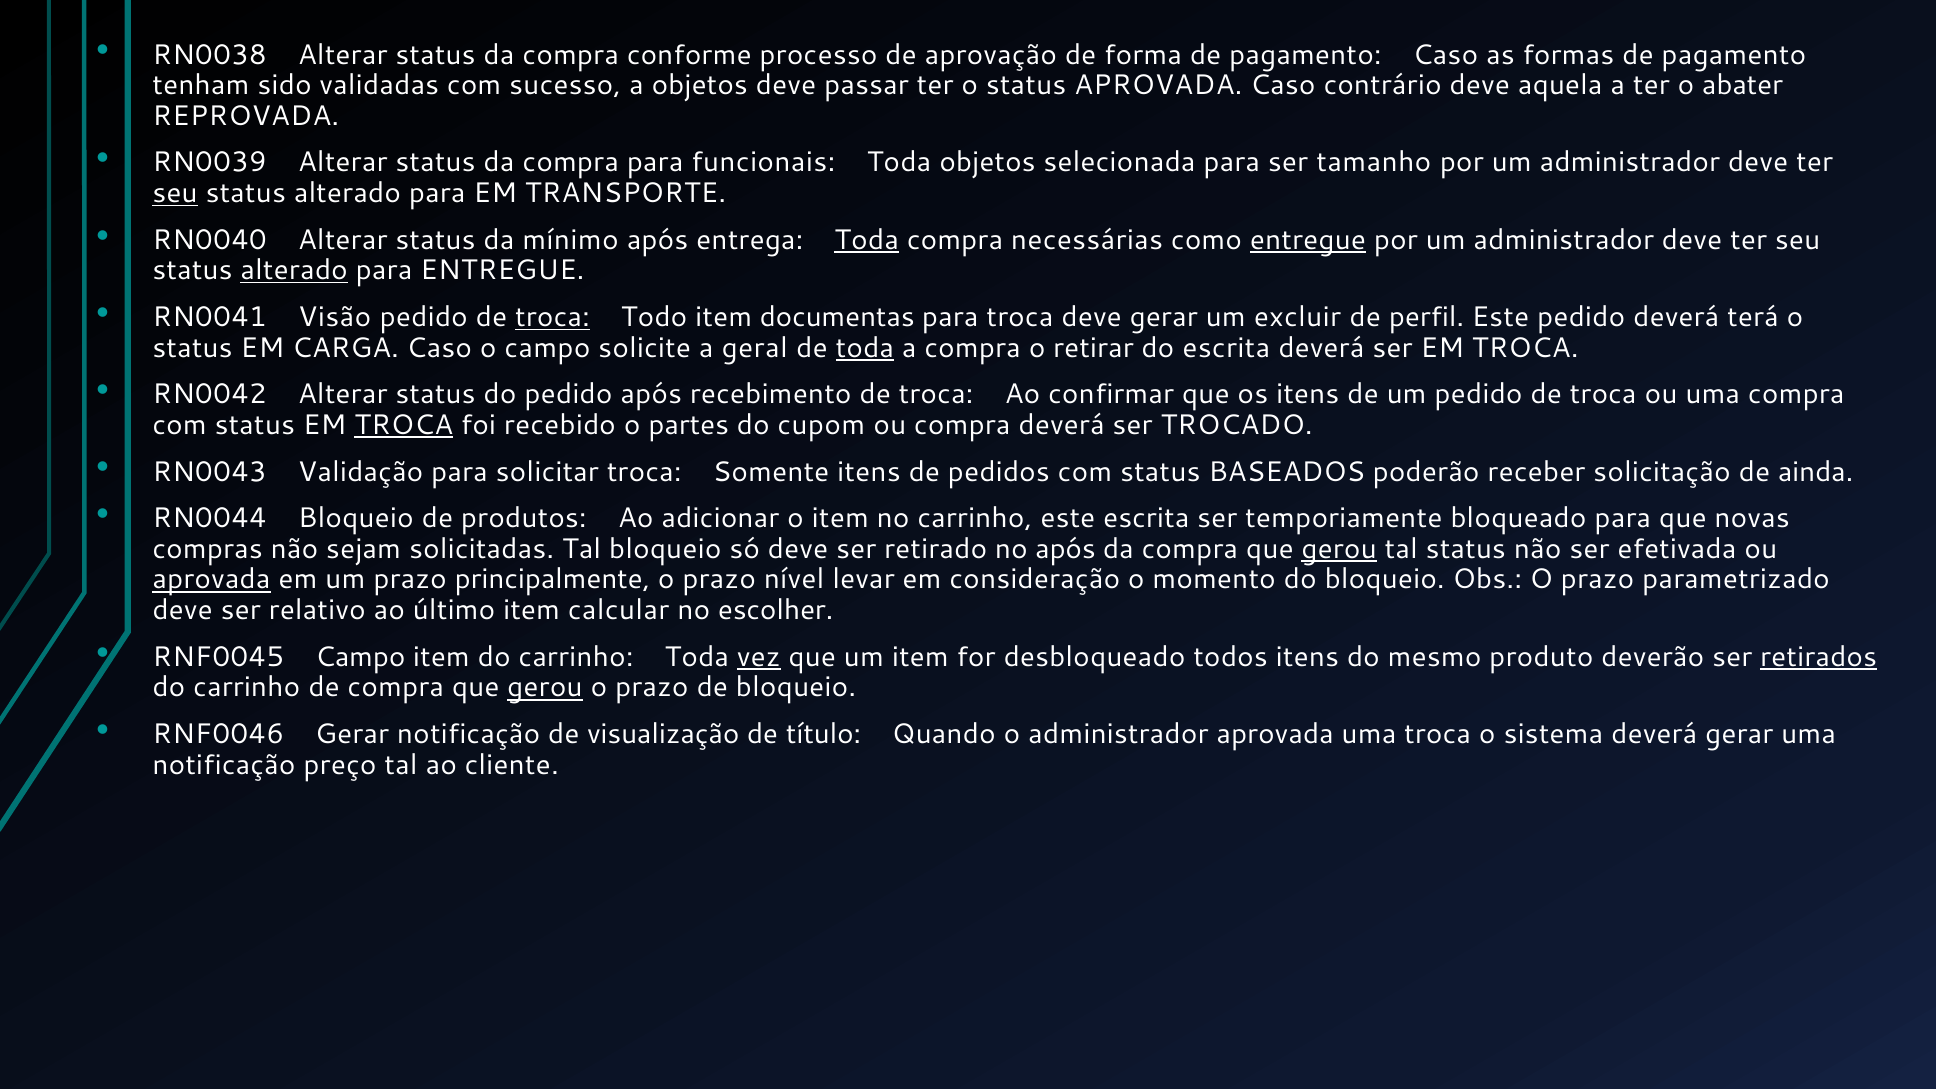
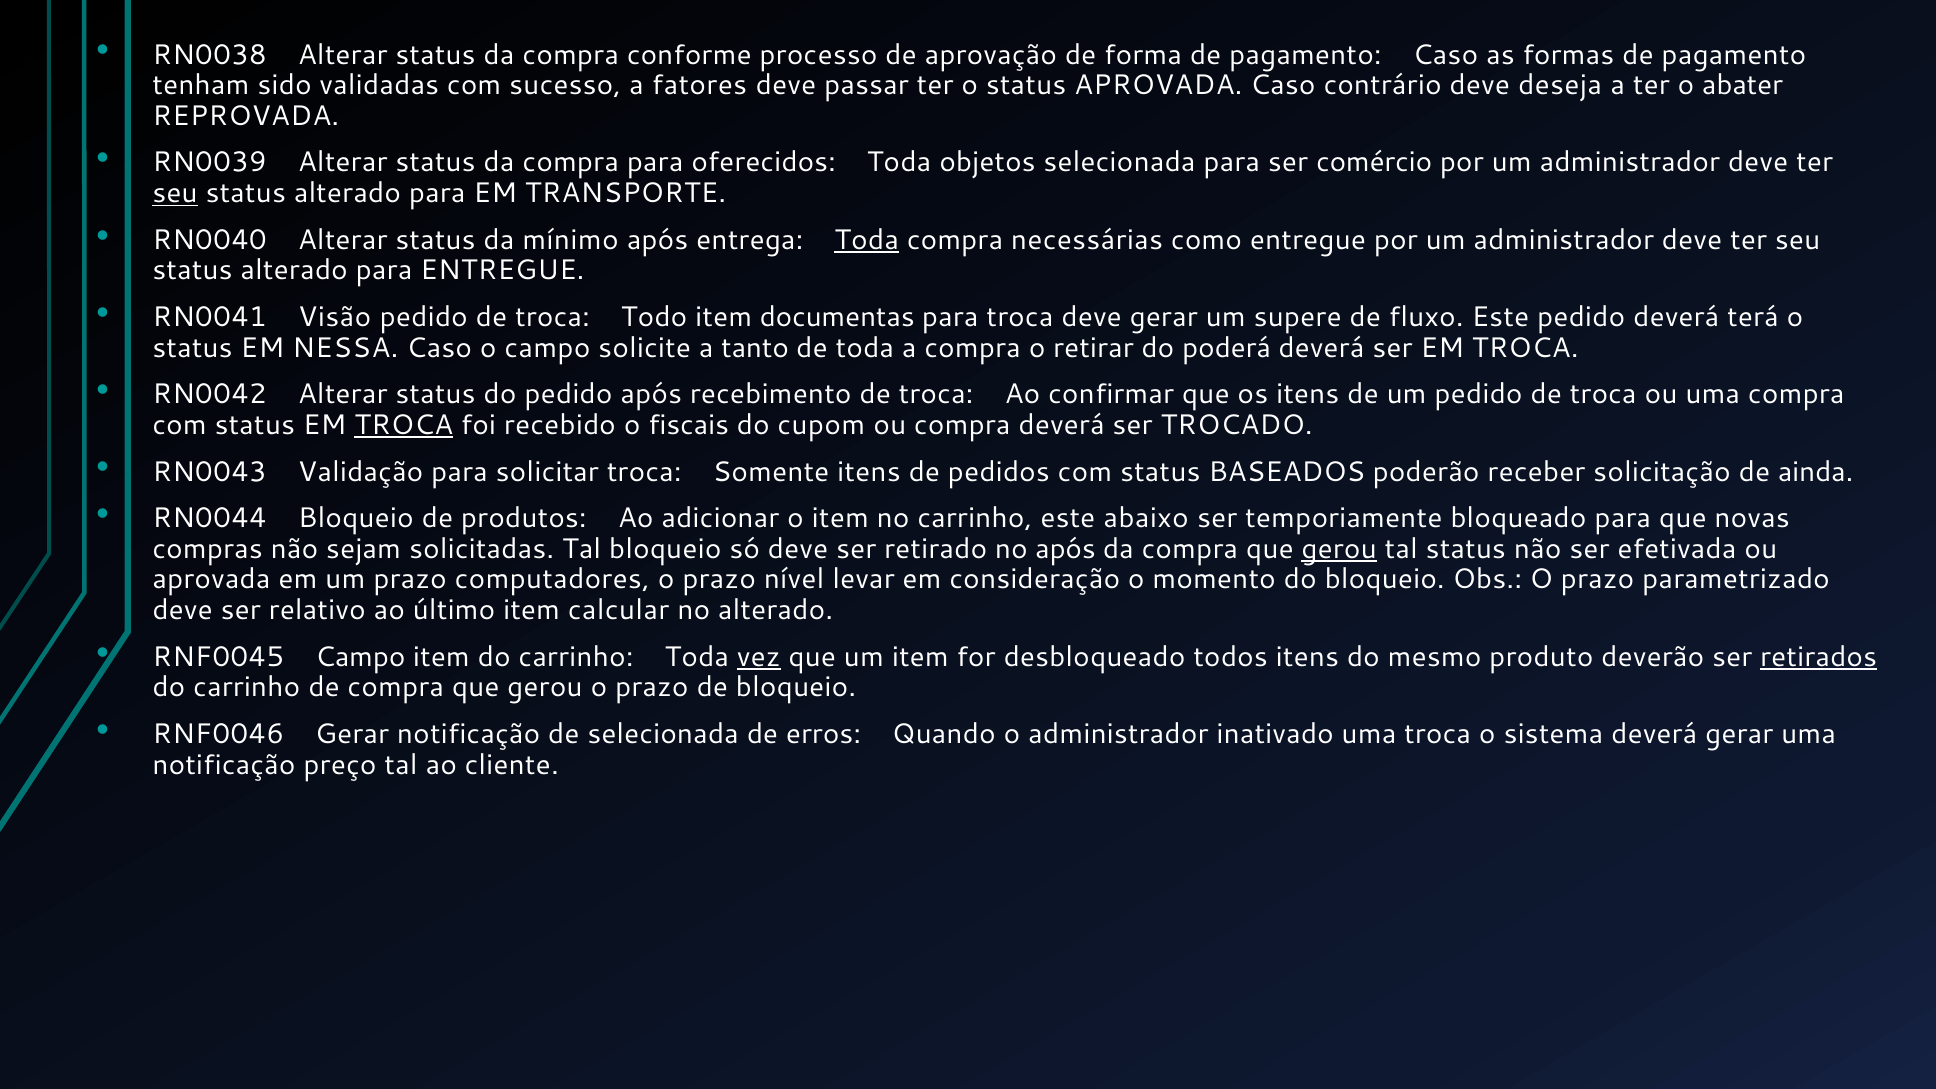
a objetos: objetos -> fatores
aquela: aquela -> deseja
funcionais: funcionais -> oferecidos
tamanho: tamanho -> comércio
entregue at (1308, 240) underline: present -> none
alterado at (294, 271) underline: present -> none
troca at (553, 317) underline: present -> none
excluir: excluir -> supere
perfil: perfil -> fluxo
CARGA: CARGA -> NESSA
geral: geral -> tanto
toda at (865, 348) underline: present -> none
do escrita: escrita -> poderá
partes: partes -> fiscais
este escrita: escrita -> abaixo
aprovada at (211, 580) underline: present -> none
principalmente: principalmente -> computadores
no escolher: escolher -> alterado
gerou at (545, 688) underline: present -> none
de visualização: visualização -> selecionada
título: título -> erros
administrador aprovada: aprovada -> inativado
